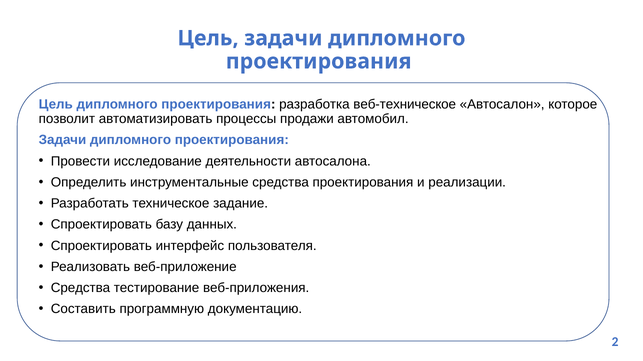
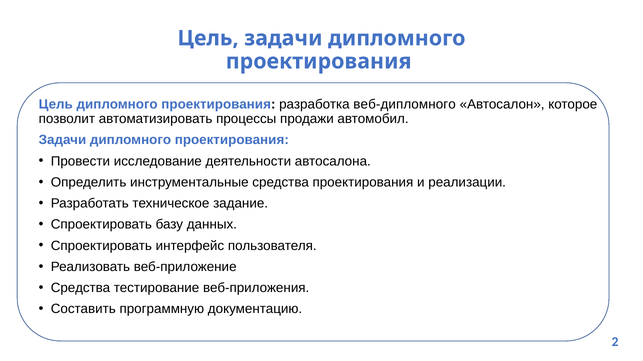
веб-техническое: веб-техническое -> веб-дипломного
